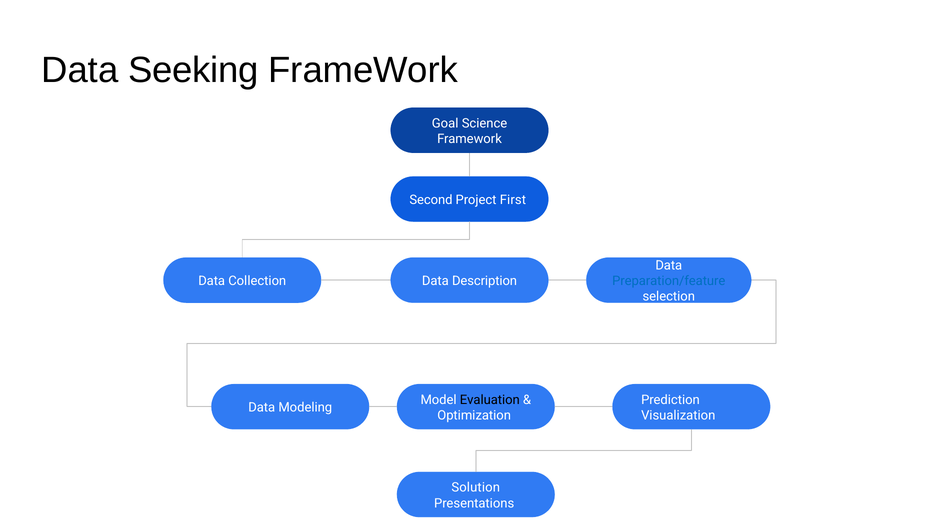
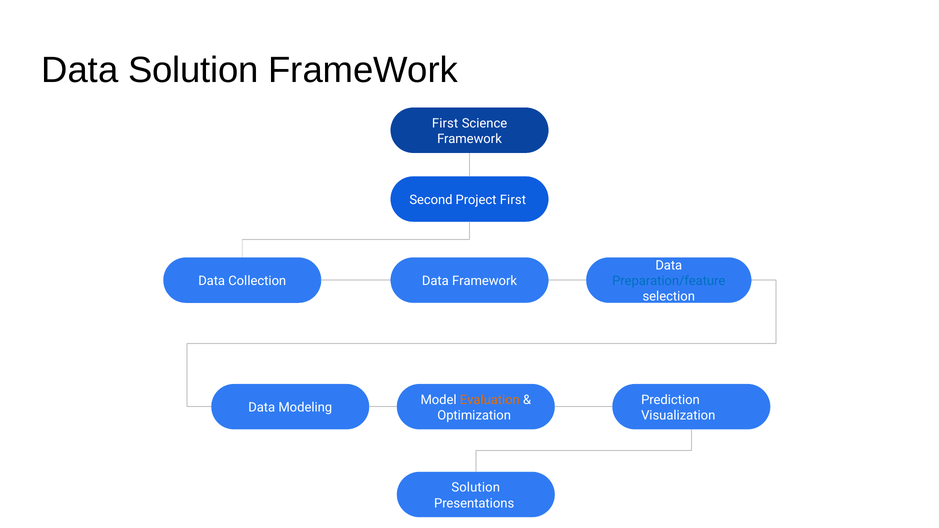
Data Seeking: Seeking -> Solution
Goal at (445, 123): Goal -> First
Data Description: Description -> Framework
Evaluation colour: black -> orange
